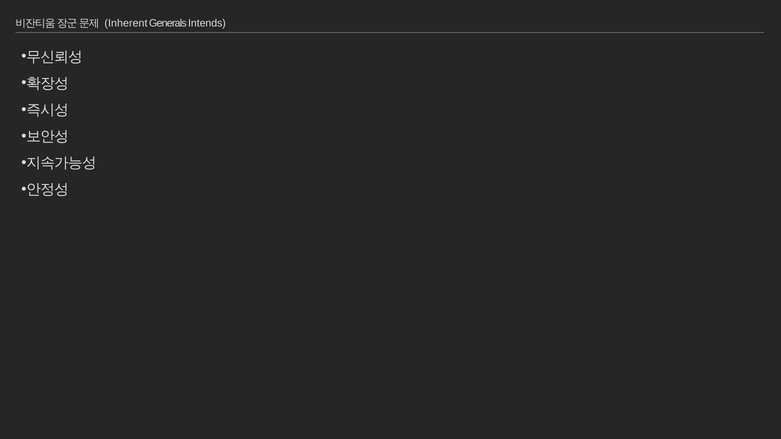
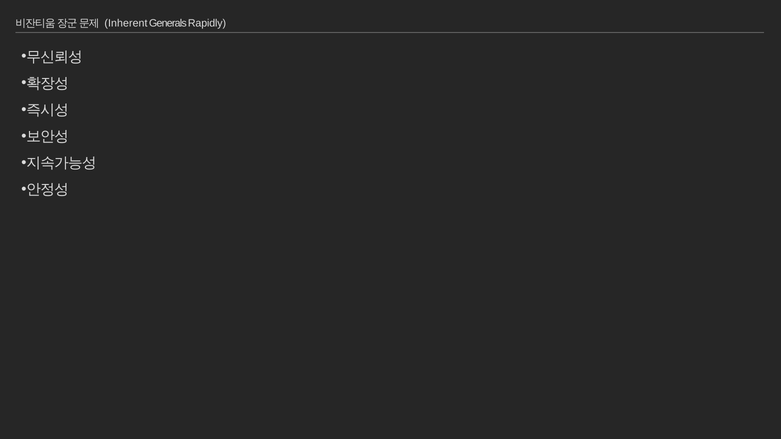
Intends: Intends -> Rapidly
